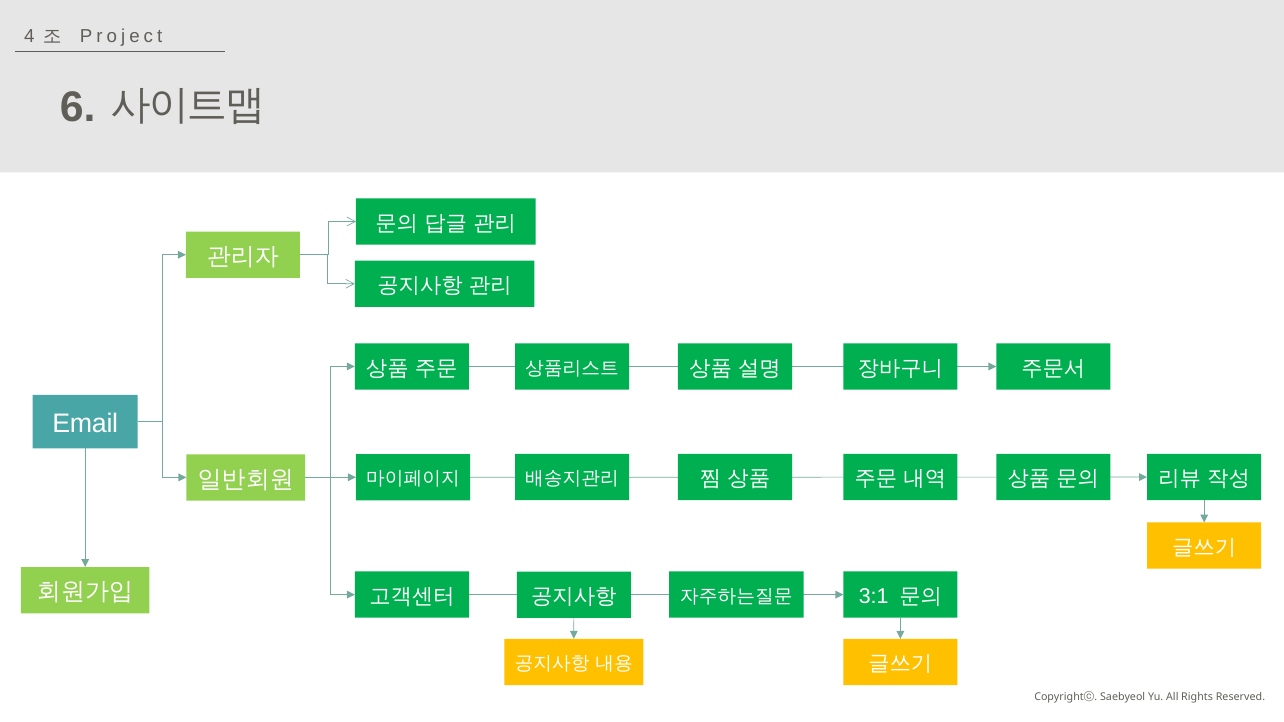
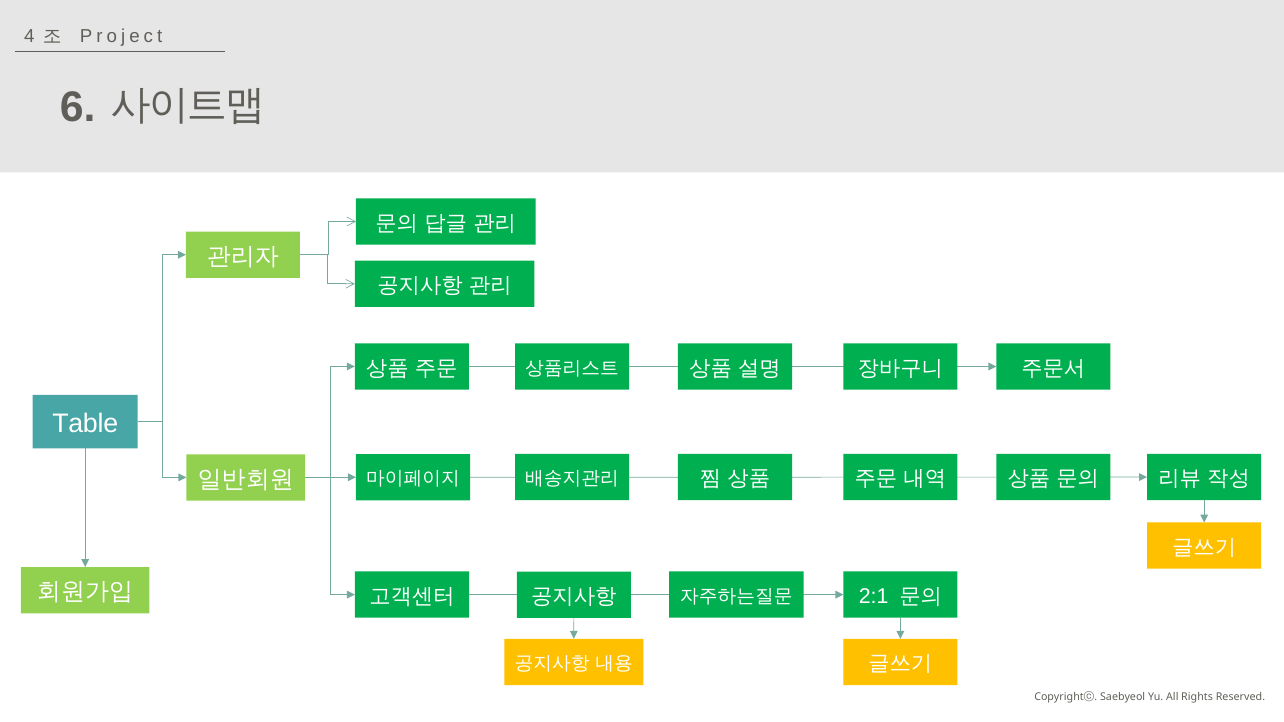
Email: Email -> Table
3:1: 3:1 -> 2:1
